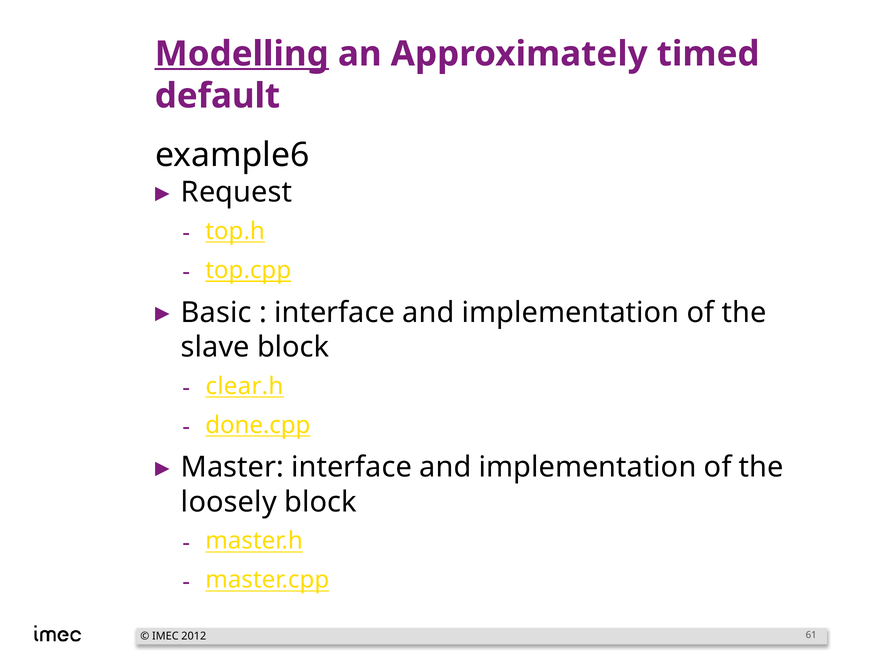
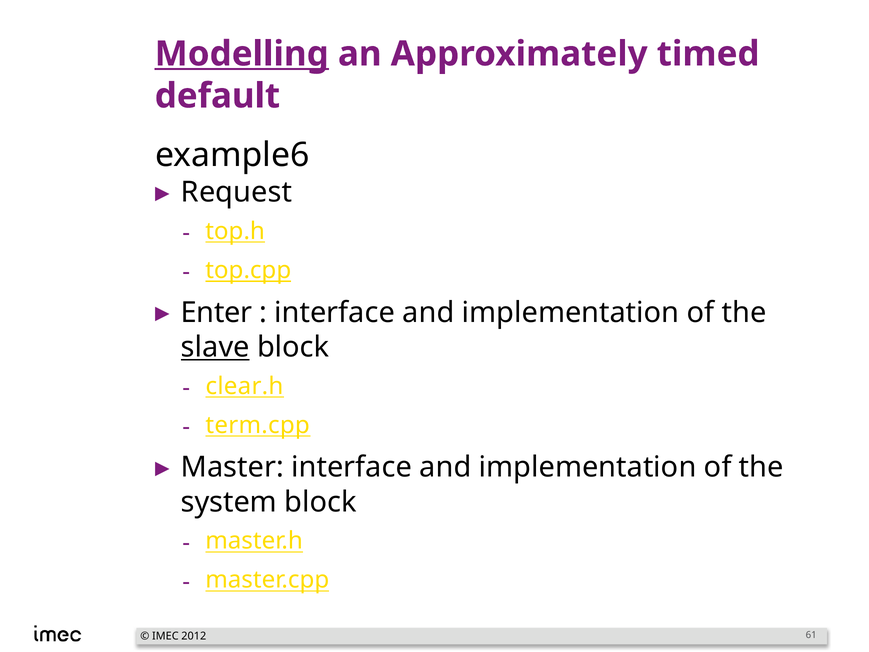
Basic: Basic -> Enter
slave underline: none -> present
done.cpp: done.cpp -> term.cpp
loosely: loosely -> system
